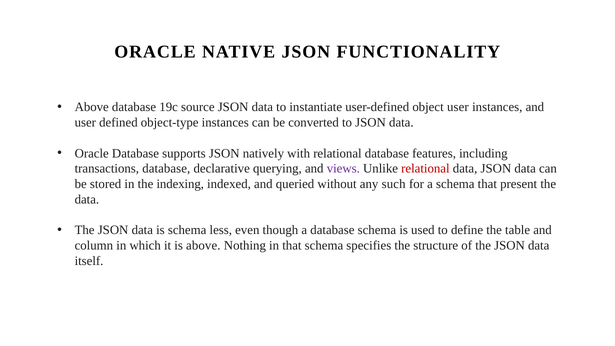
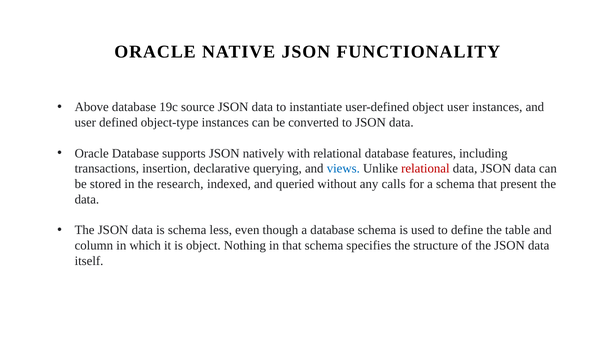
transactions database: database -> insertion
views colour: purple -> blue
indexing: indexing -> research
such: such -> calls
is above: above -> object
